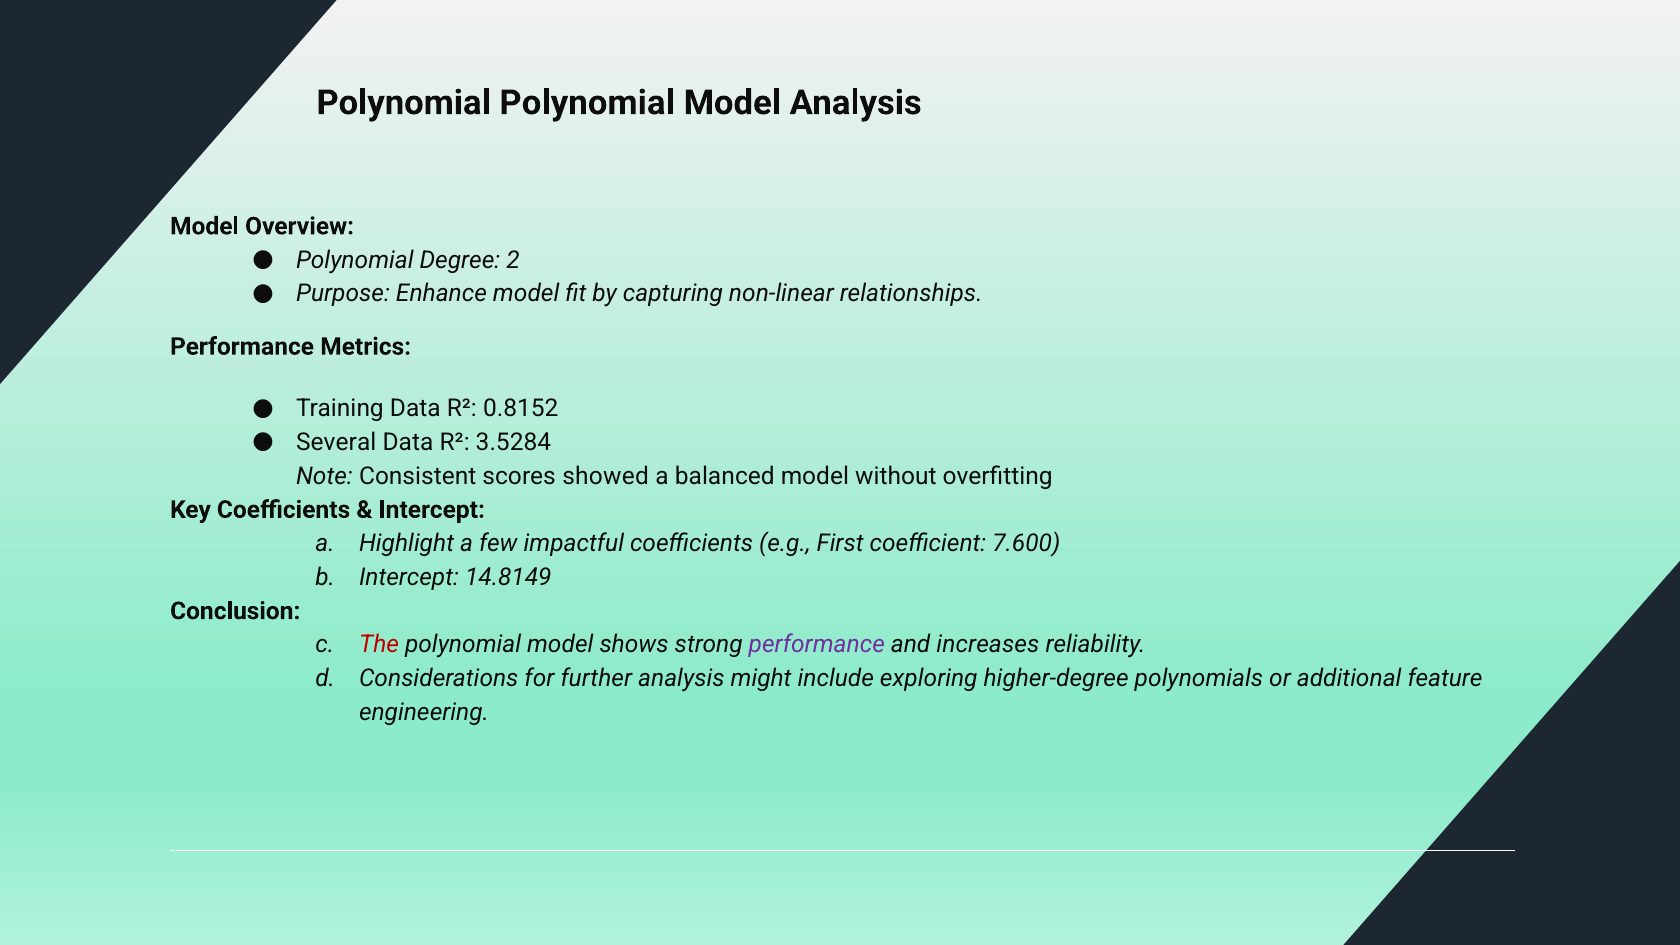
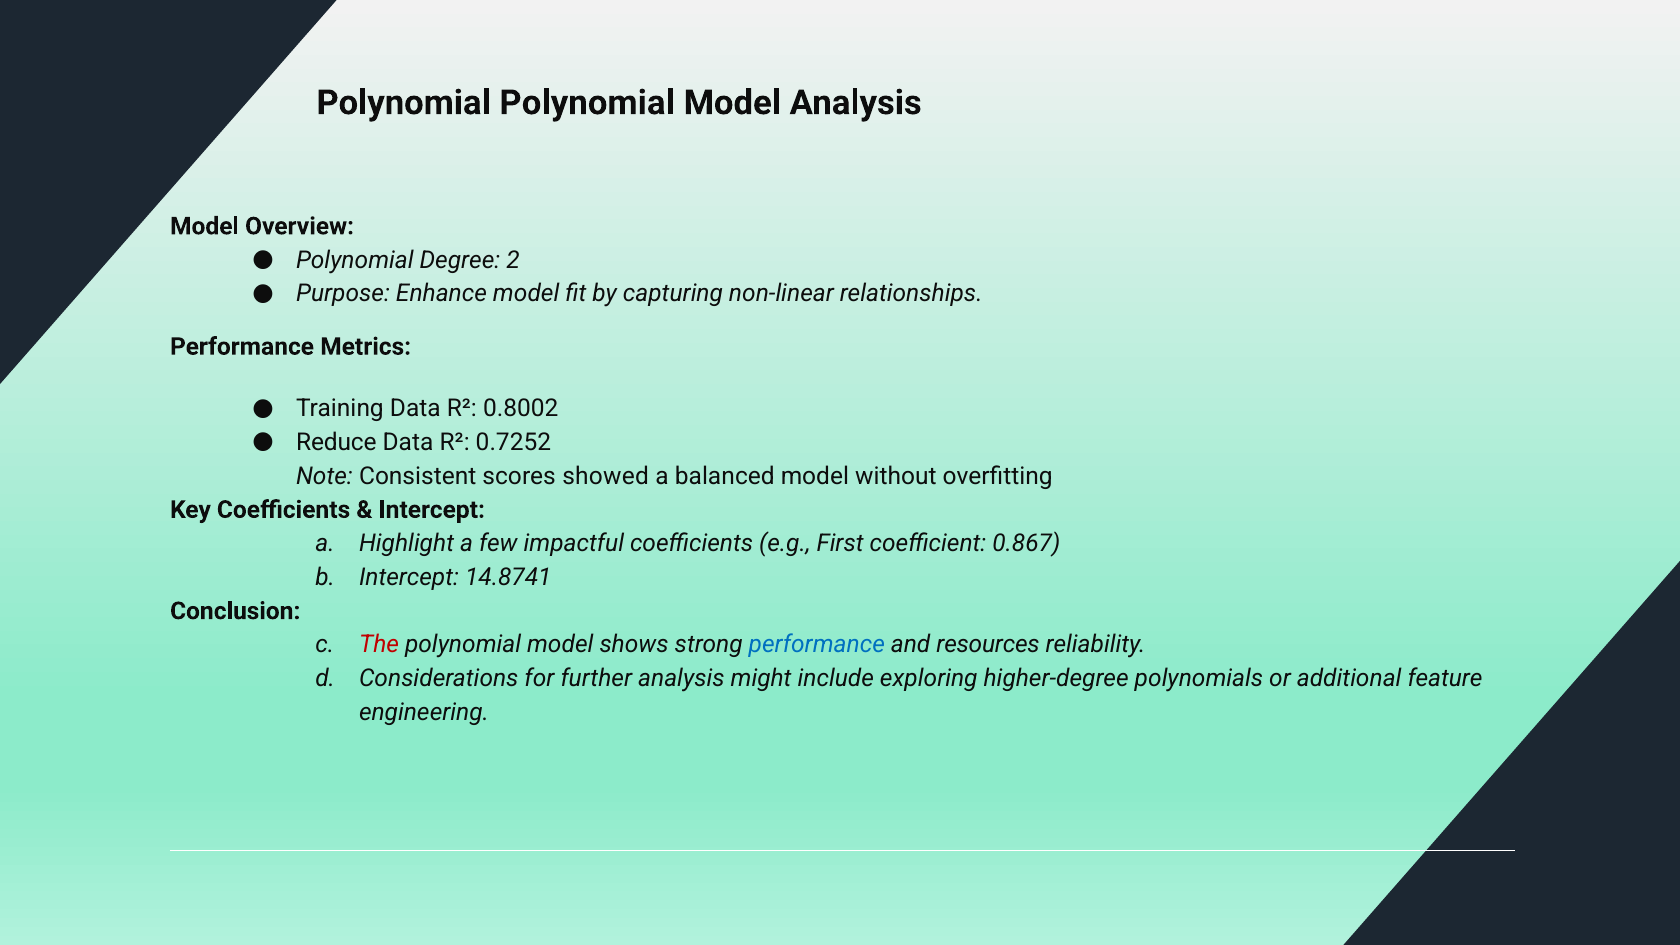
0.8152: 0.8152 -> 0.8002
Several: Several -> Reduce
3.5284: 3.5284 -> 0.7252
7.600: 7.600 -> 0.867
14.8149: 14.8149 -> 14.8741
performance at (817, 645) colour: purple -> blue
increases: increases -> resources
